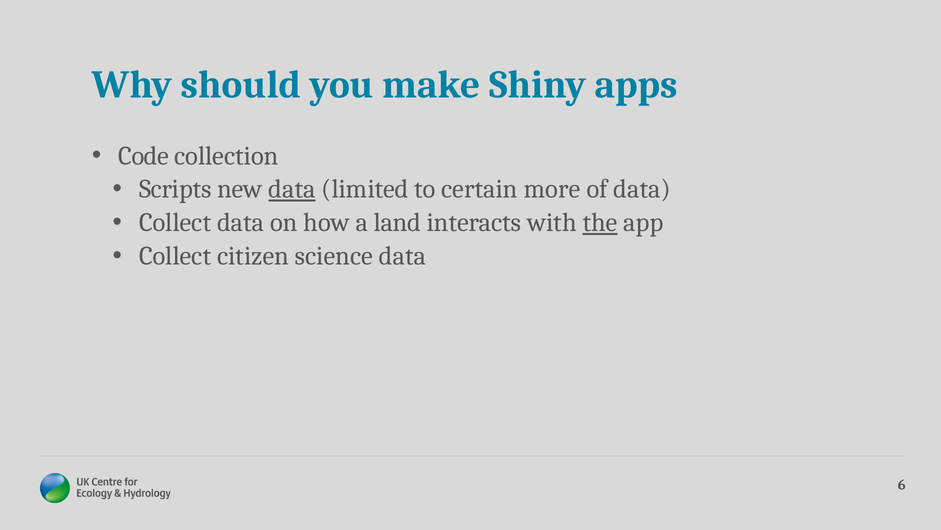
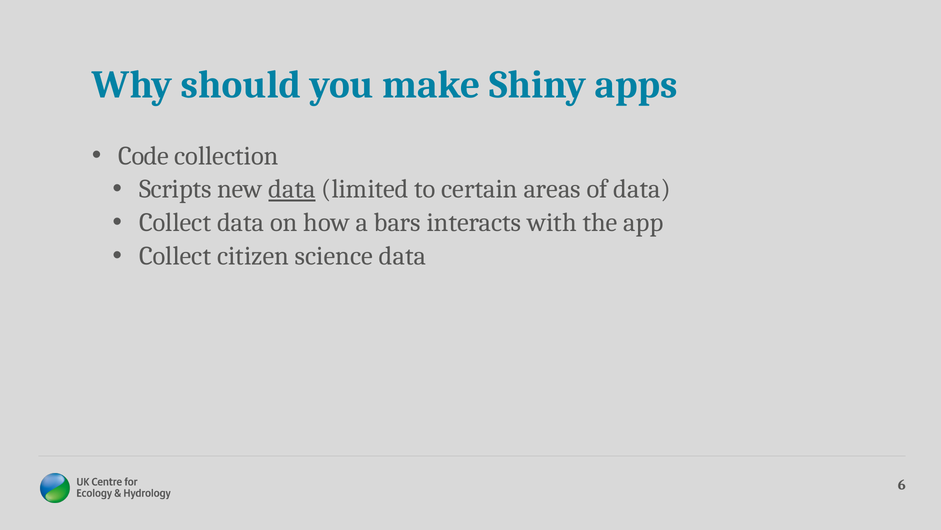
more: more -> areas
land: land -> bars
the underline: present -> none
